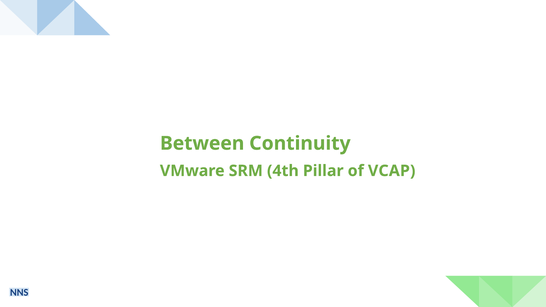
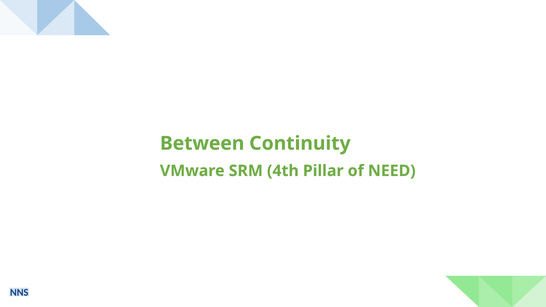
VCAP: VCAP -> NEED
